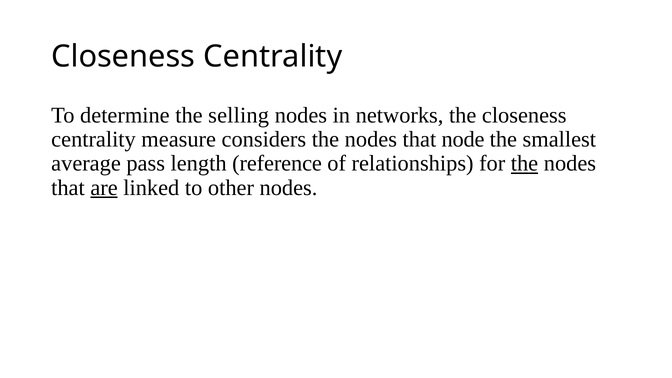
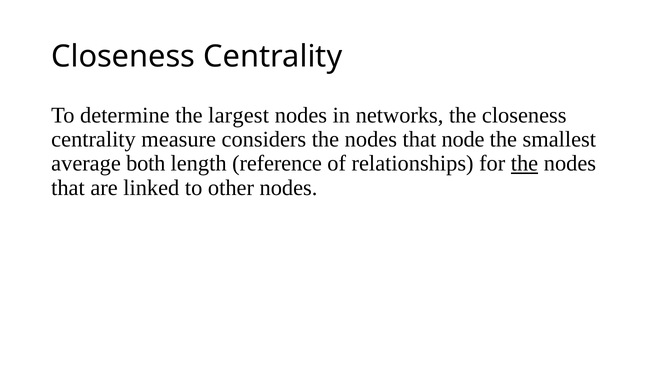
selling: selling -> largest
pass: pass -> both
are underline: present -> none
